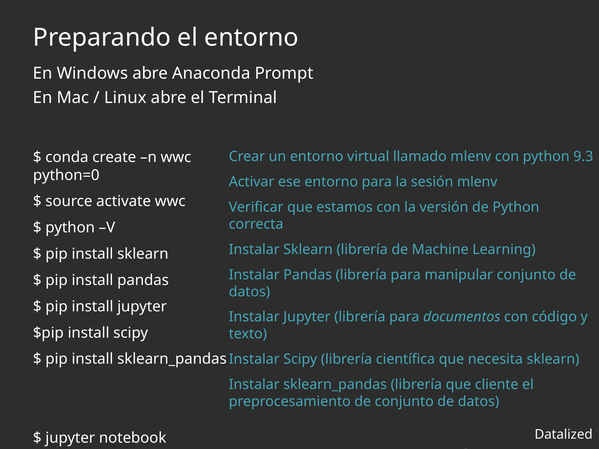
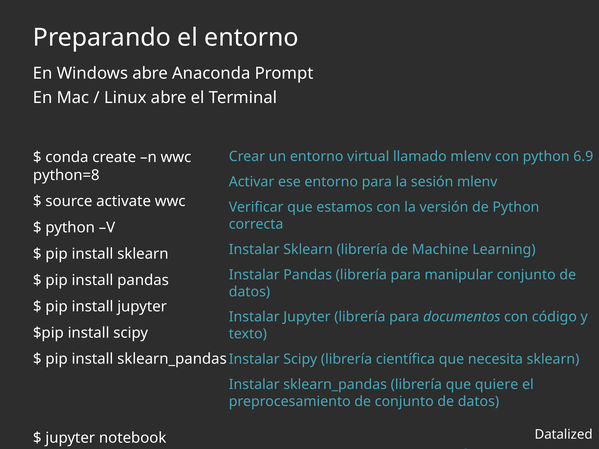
9.3: 9.3 -> 6.9
python=0: python=0 -> python=8
cliente: cliente -> quiere
